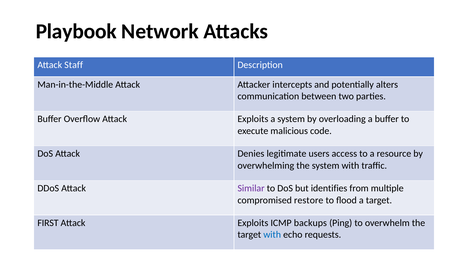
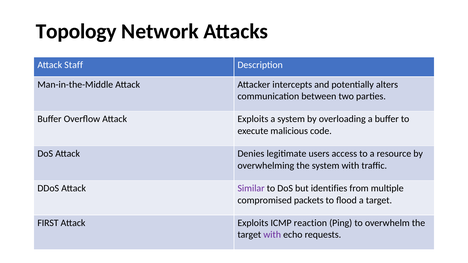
Playbook: Playbook -> Topology
restore: restore -> packets
backups: backups -> reaction
with at (272, 235) colour: blue -> purple
